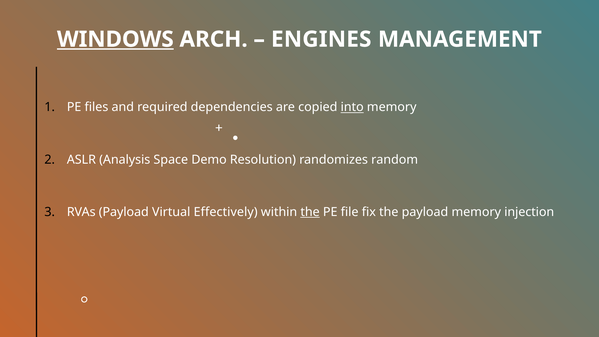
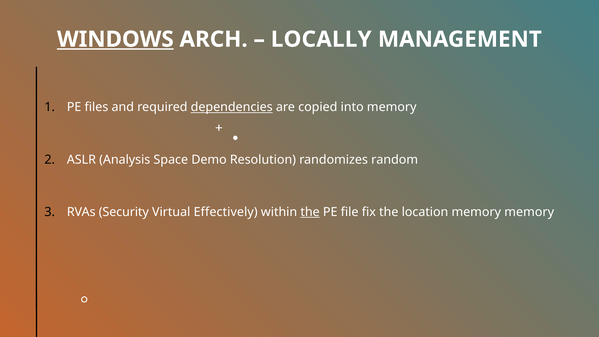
ENGINES: ENGINES -> LOCALLY
dependencies underline: none -> present
into underline: present -> none
RVAs Payload: Payload -> Security
the payload: payload -> location
memory injection: injection -> memory
